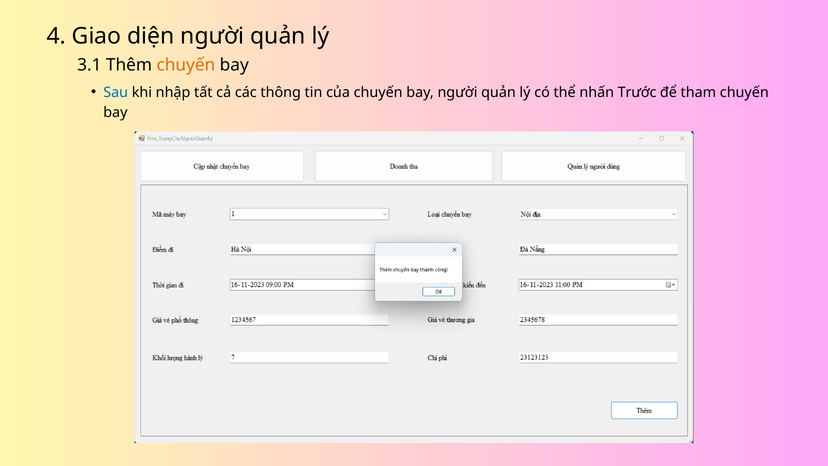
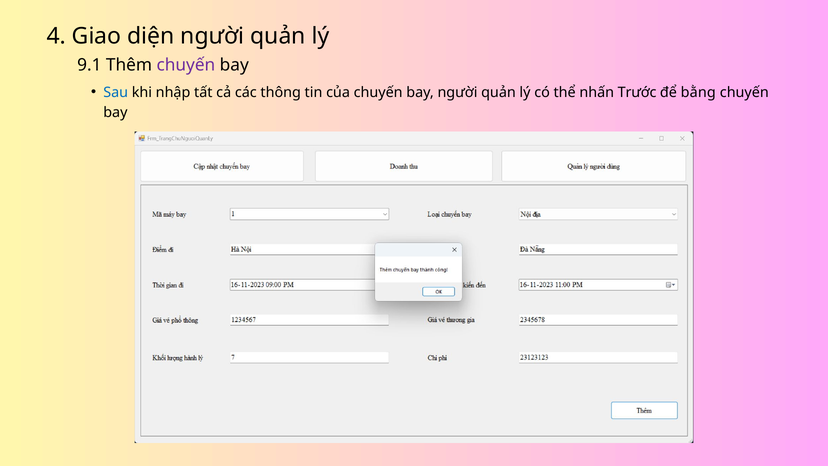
3.1: 3.1 -> 9.1
chuyến at (186, 65) colour: orange -> purple
tham: tham -> bằng
